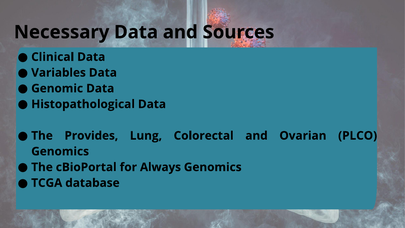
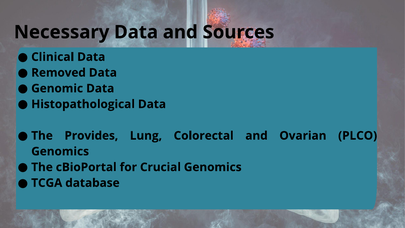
Variables: Variables -> Removed
Always: Always -> Crucial
